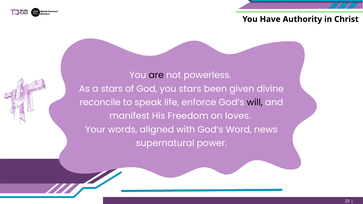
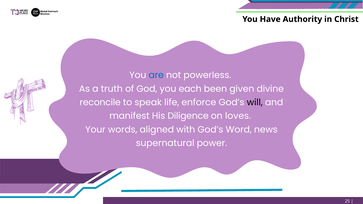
are colour: black -> blue
a stars: stars -> truth
you stars: stars -> each
Freedom: Freedom -> Diligence
